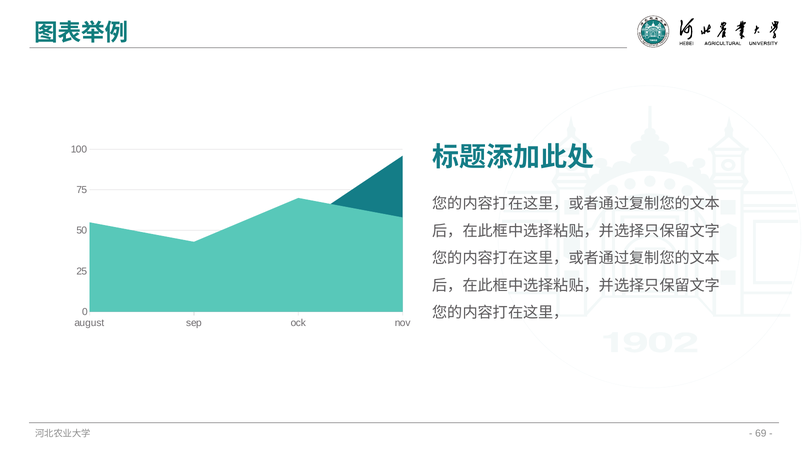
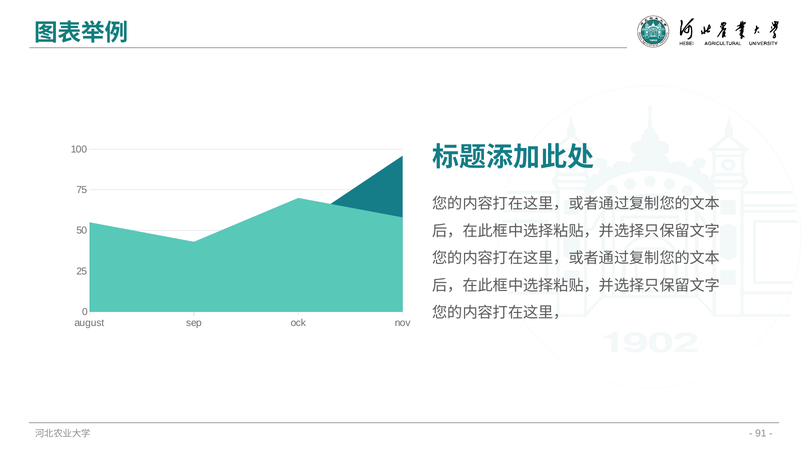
69: 69 -> 91
